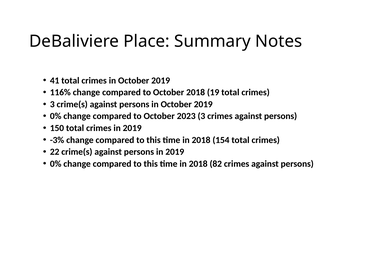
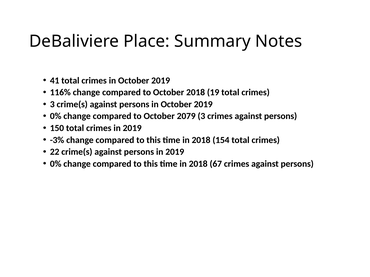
2023: 2023 -> 2079
82: 82 -> 67
